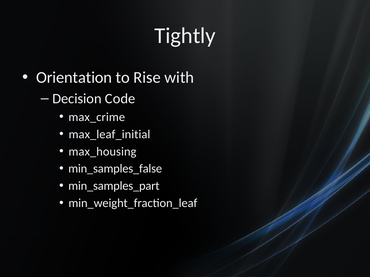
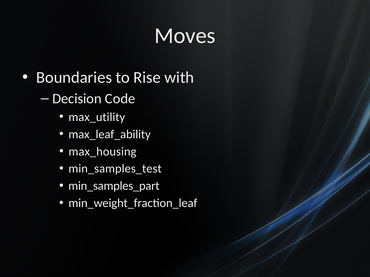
Tightly: Tightly -> Moves
Orientation: Orientation -> Boundaries
max_crime: max_crime -> max_utility
max_leaf_initial: max_leaf_initial -> max_leaf_ability
min_samples_false: min_samples_false -> min_samples_test
